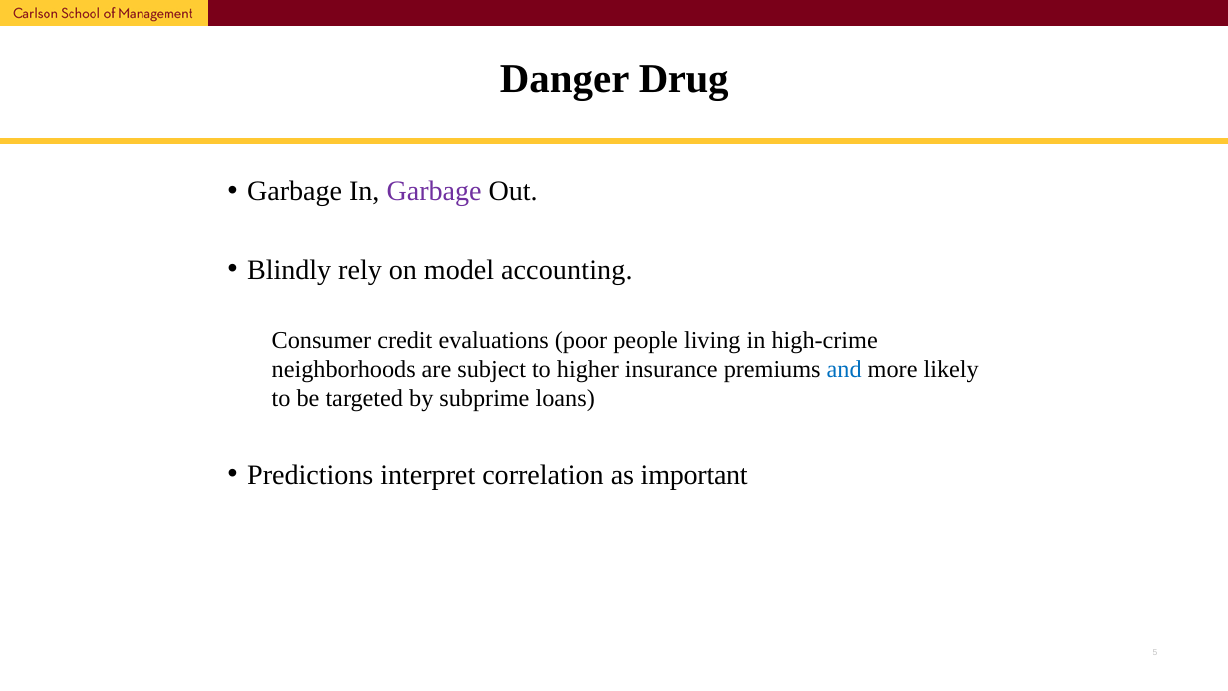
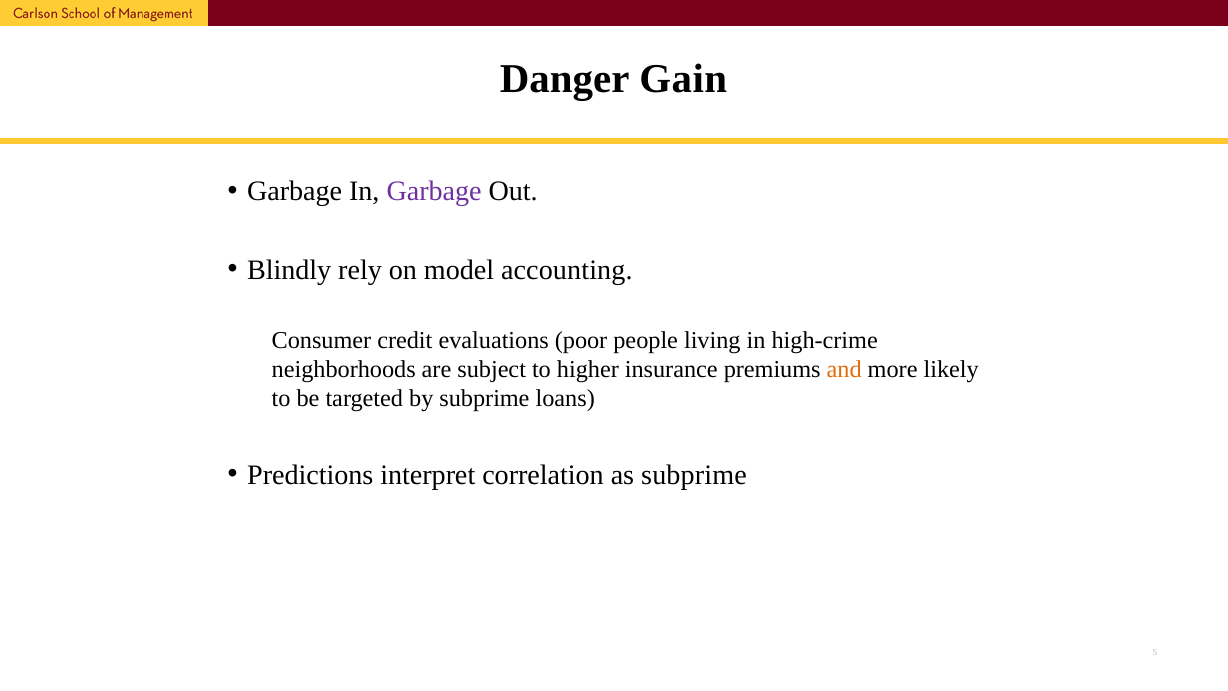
Drug: Drug -> Gain
and colour: blue -> orange
as important: important -> subprime
